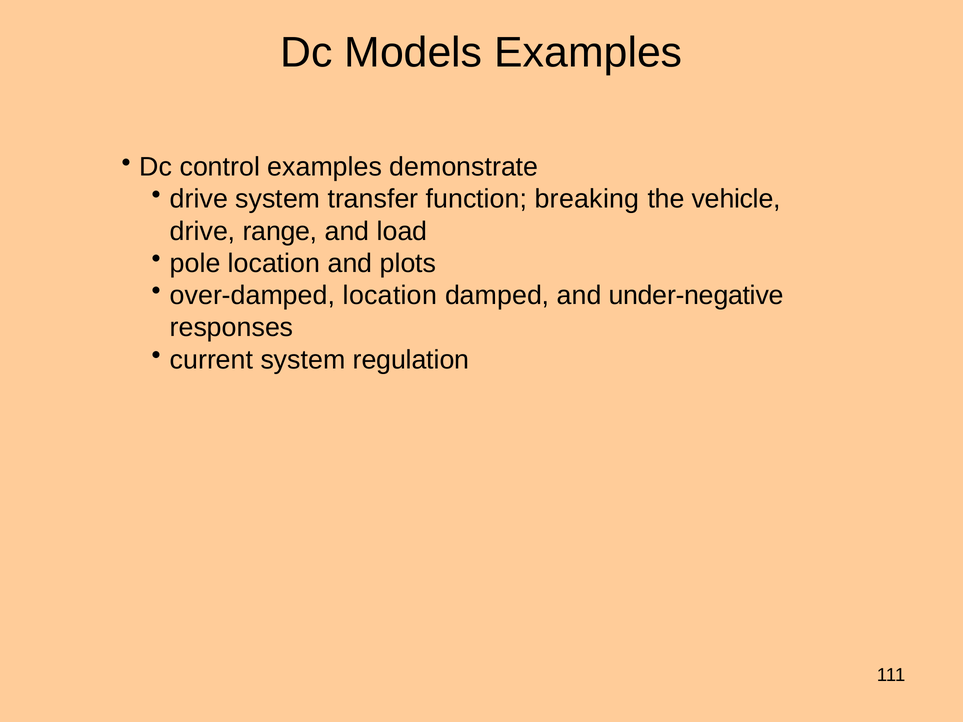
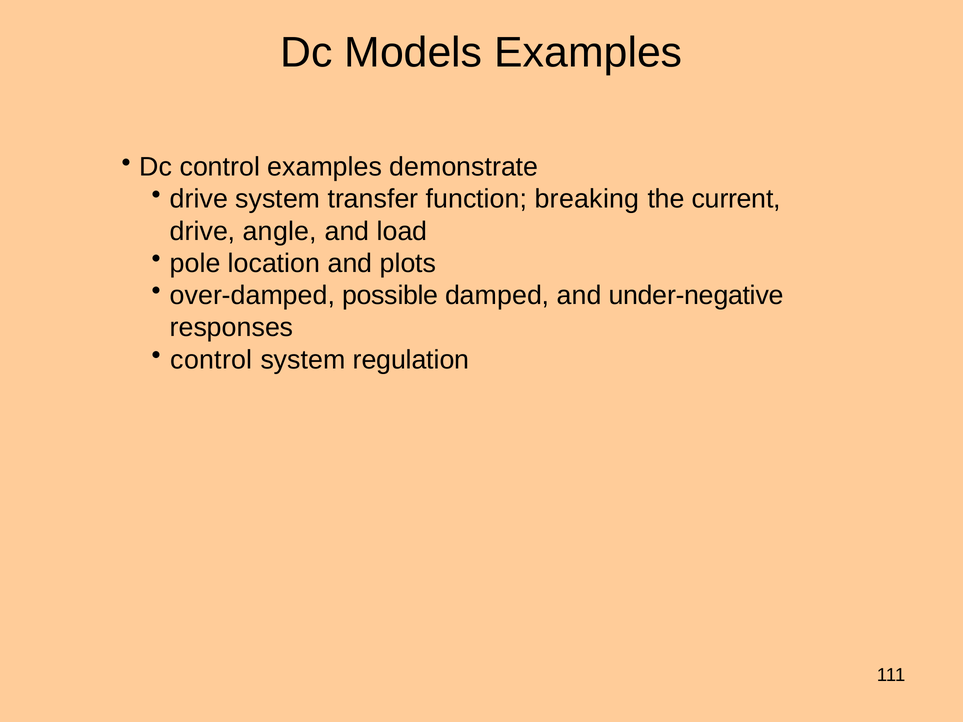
vehicle: vehicle -> current
range: range -> angle
over-damped location: location -> possible
current at (212, 360): current -> control
